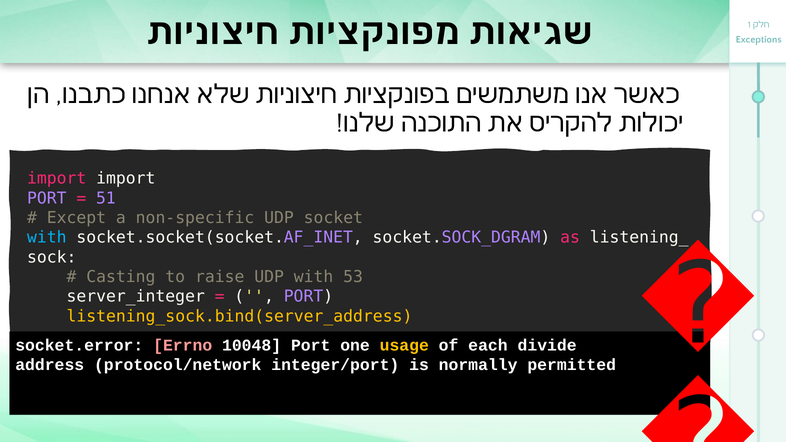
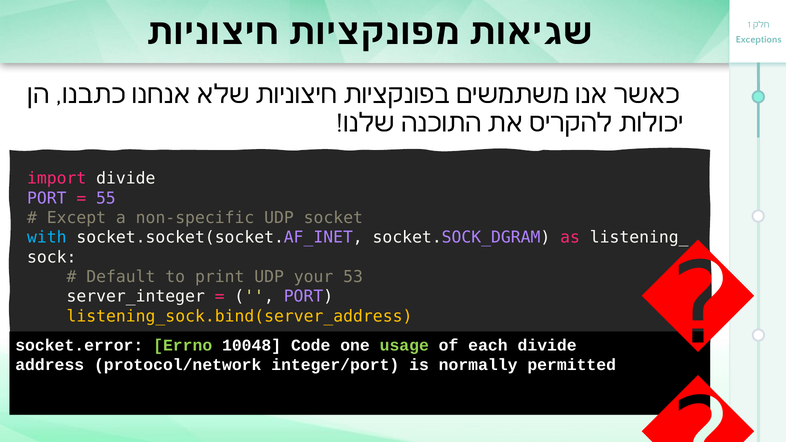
import import: import -> divide
51: 51 -> 55
Casting: Casting -> Default
raise: raise -> print
UDP with: with -> your
Errno colour: pink -> light green
10048 Port: Port -> Code
usage colour: yellow -> light green
